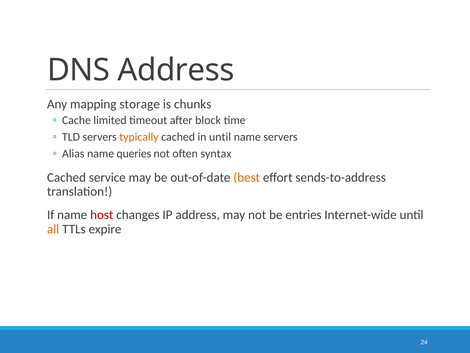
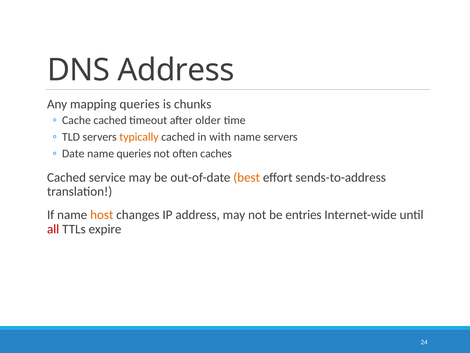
mapping storage: storage -> queries
Cache limited: limited -> cached
block: block -> older
in until: until -> with
Alias: Alias -> Date
syntax: syntax -> caches
host colour: red -> orange
all colour: orange -> red
